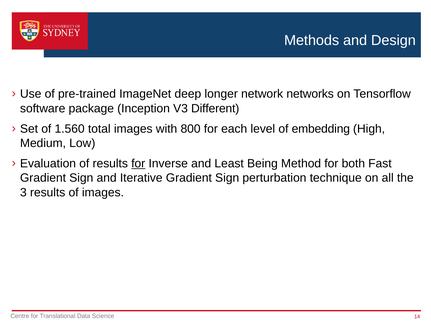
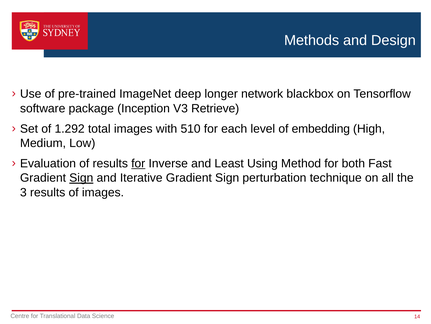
networks: networks -> blackbox
Different: Different -> Retrieve
1.560: 1.560 -> 1.292
800: 800 -> 510
Being: Being -> Using
Sign at (81, 178) underline: none -> present
